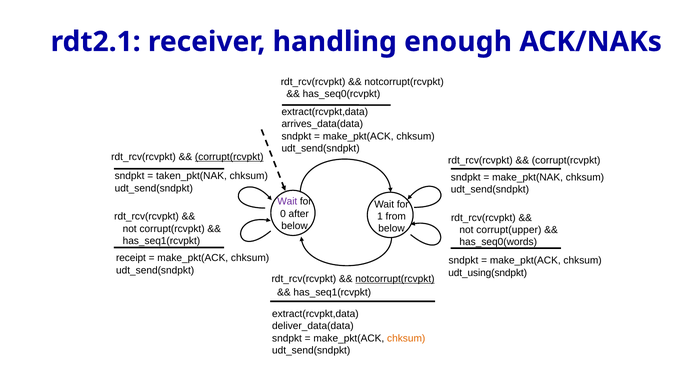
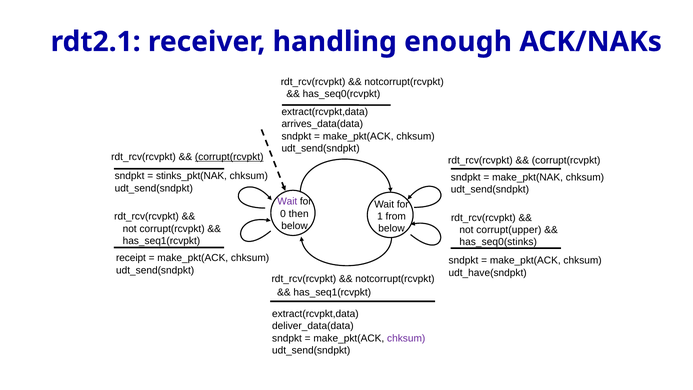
taken_pkt(NAK: taken_pkt(NAK -> stinks_pkt(NAK
after: after -> then
has_seq0(words: has_seq0(words -> has_seq0(stinks
udt_using(sndpkt: udt_using(sndpkt -> udt_have(sndpkt
notcorrupt(rcvpkt at (395, 279) underline: present -> none
chksum at (406, 338) colour: orange -> purple
